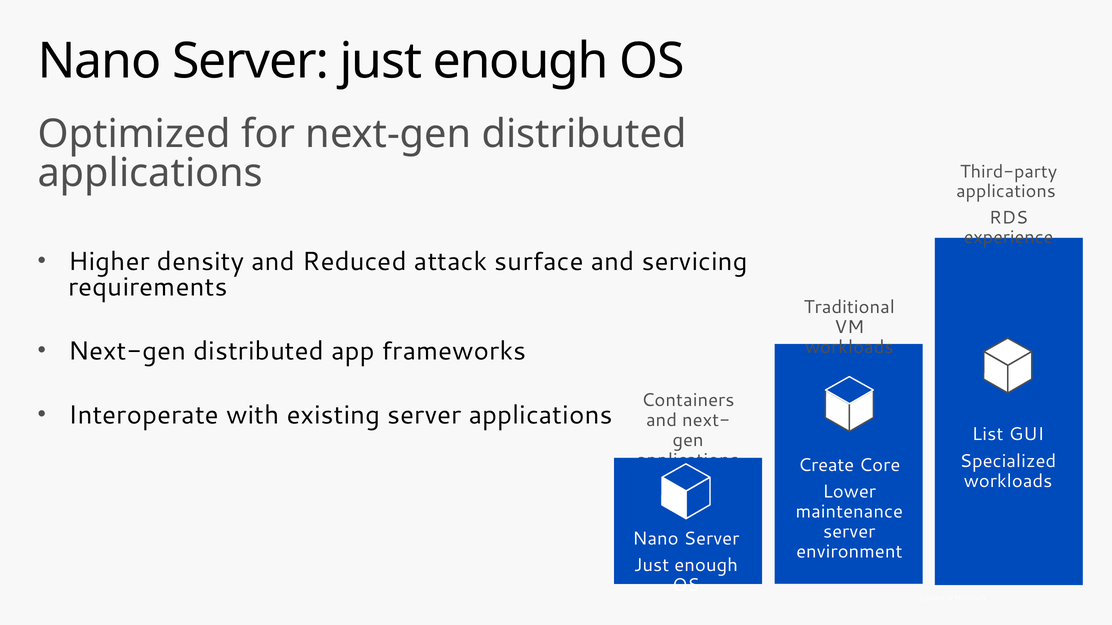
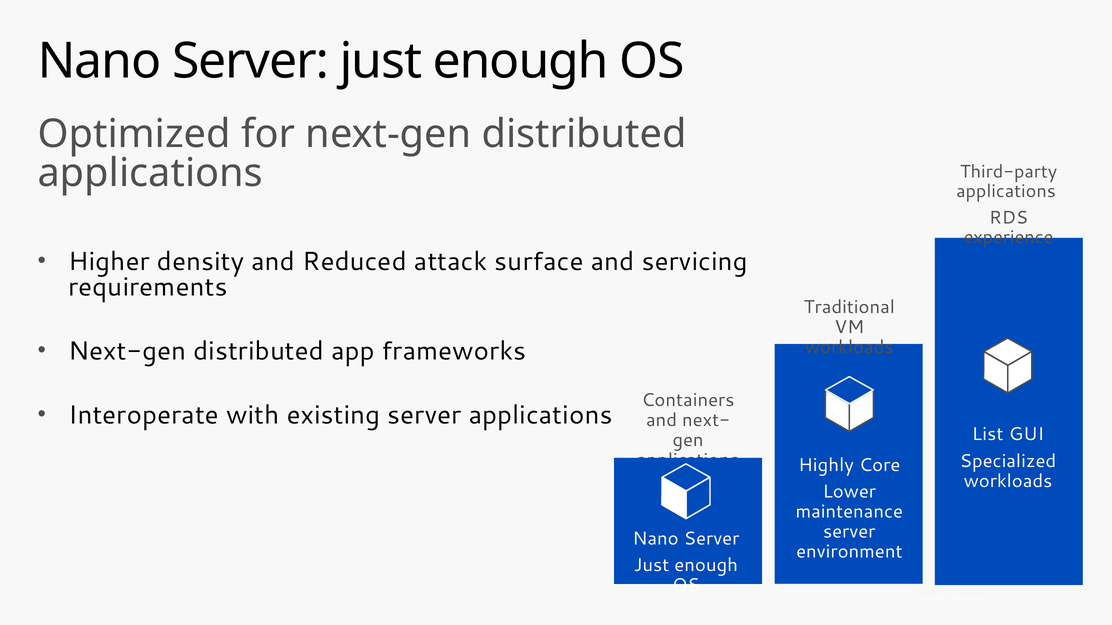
Create: Create -> Highly
